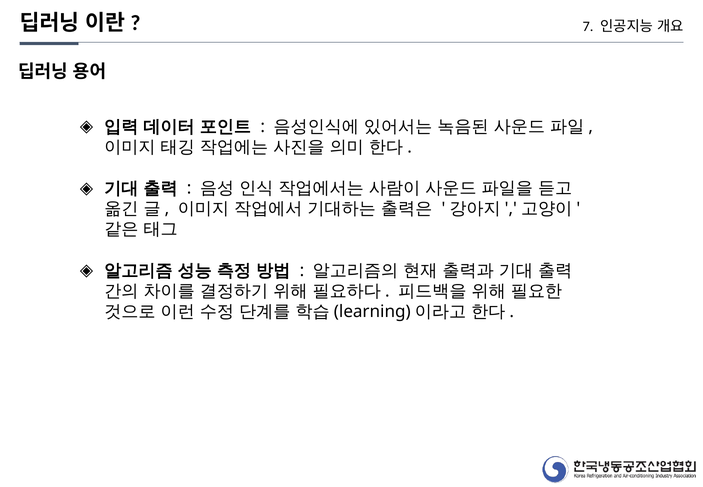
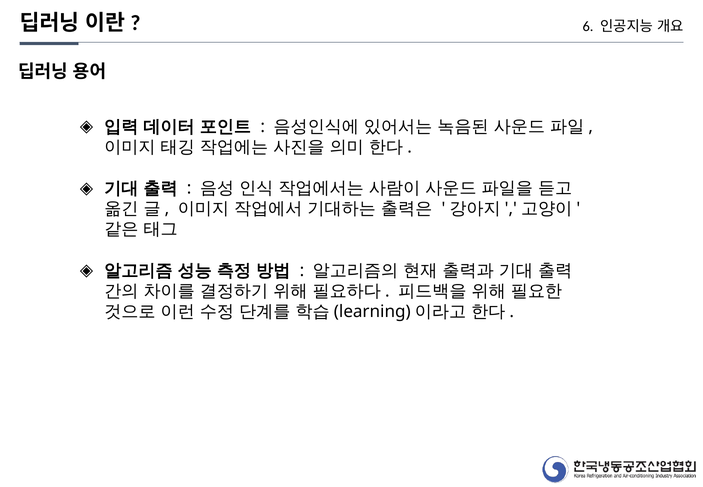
7: 7 -> 6
